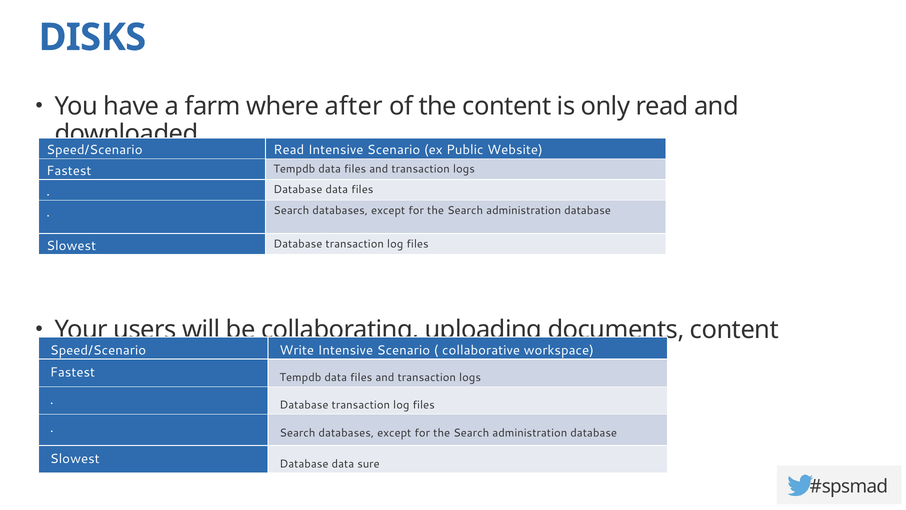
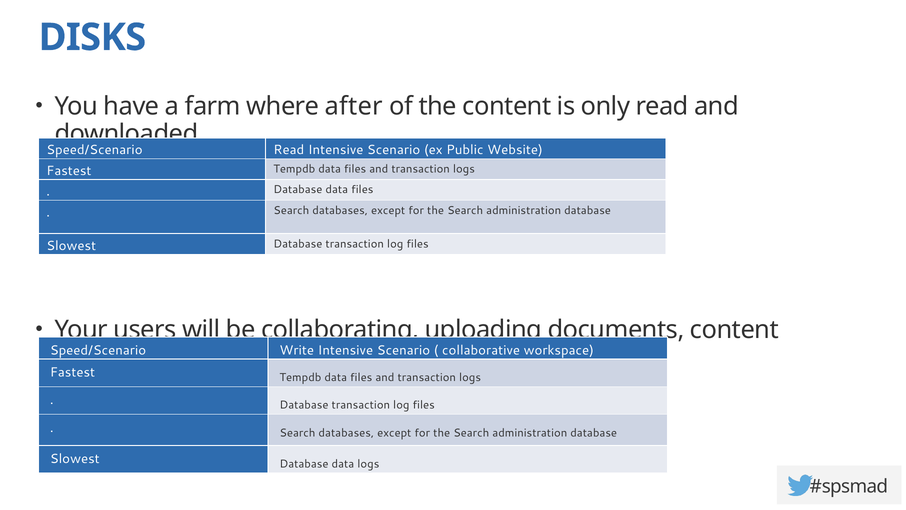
data sure: sure -> logs
